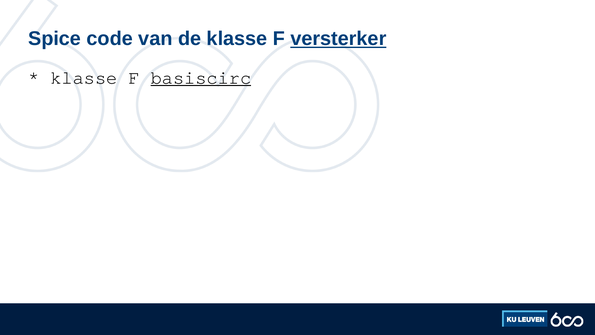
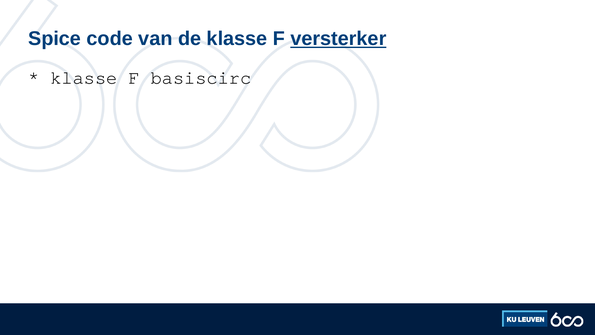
basiscirc underline: present -> none
